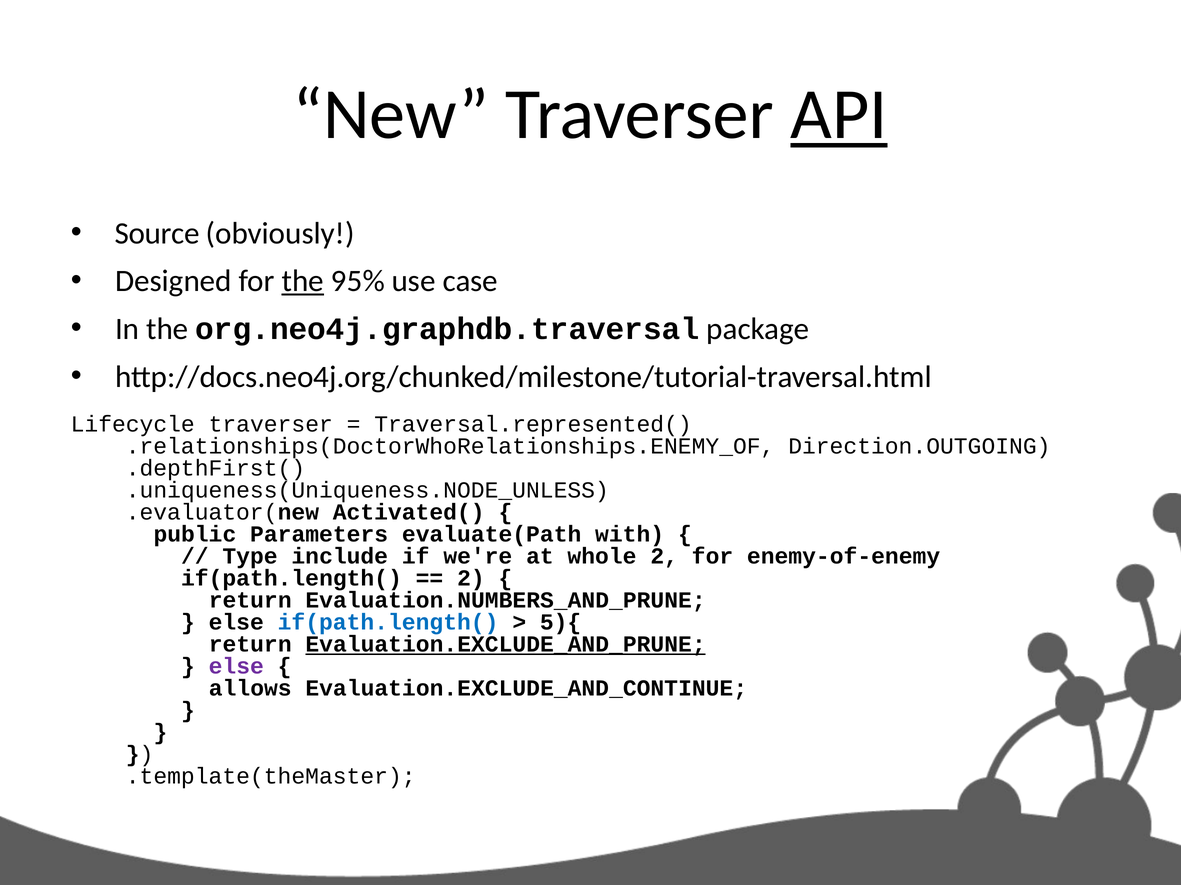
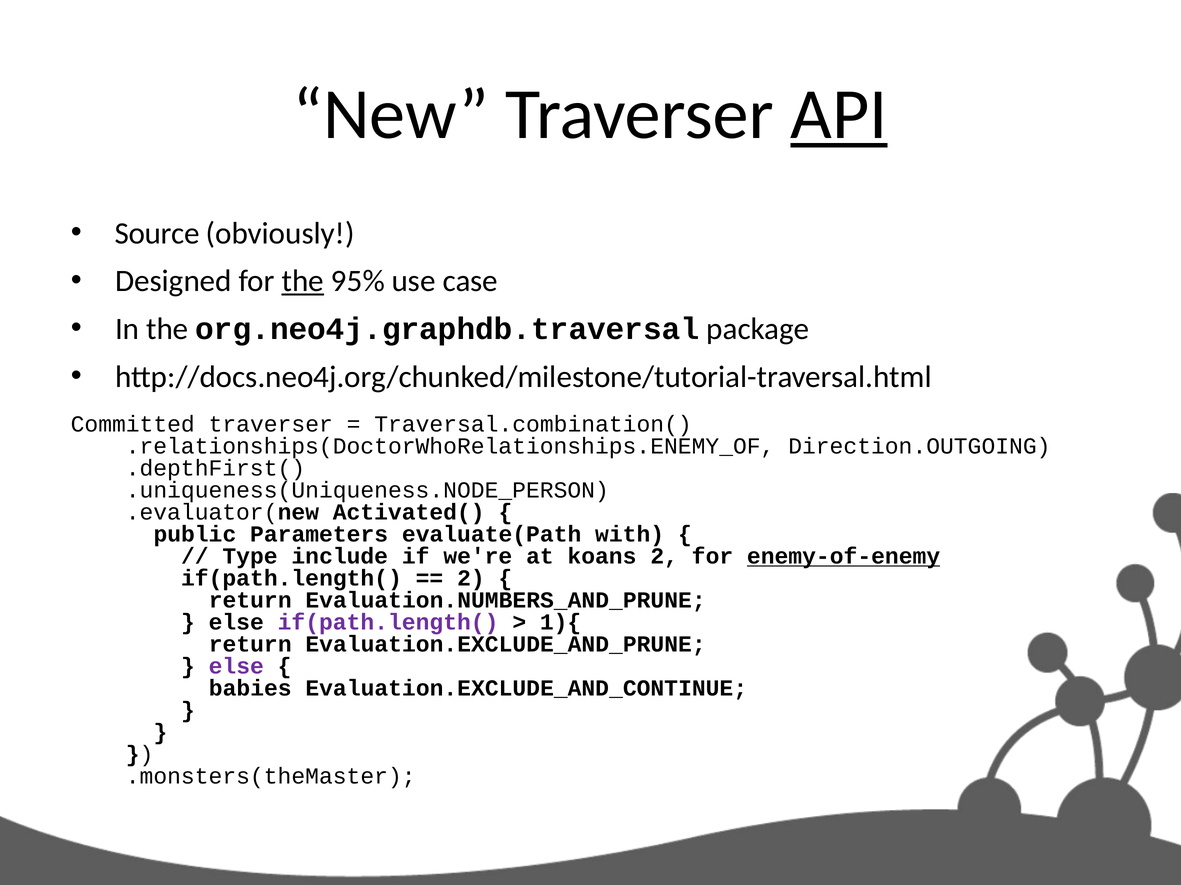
Lifecycle: Lifecycle -> Committed
Traversal.represented(: Traversal.represented( -> Traversal.combination(
.uniqueness(Uniqueness.NODE_UNLESS: .uniqueness(Uniqueness.NODE_UNLESS -> .uniqueness(Uniqueness.NODE_PERSON
whole: whole -> koans
enemy-of-enemy underline: none -> present
if(path.length( at (388, 623) colour: blue -> purple
5){: 5){ -> 1){
Evaluation.EXCLUDE_AND_PRUNE underline: present -> none
allows: allows -> babies
.template(theMaster: .template(theMaster -> .monsters(theMaster
